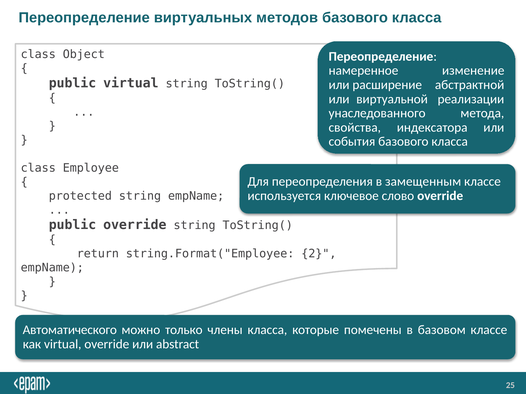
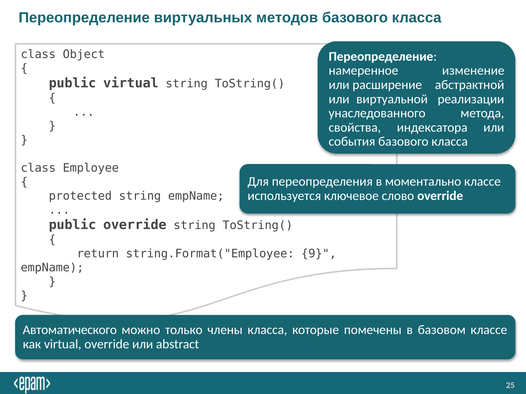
замещенным: замещенным -> моментально
2: 2 -> 9
